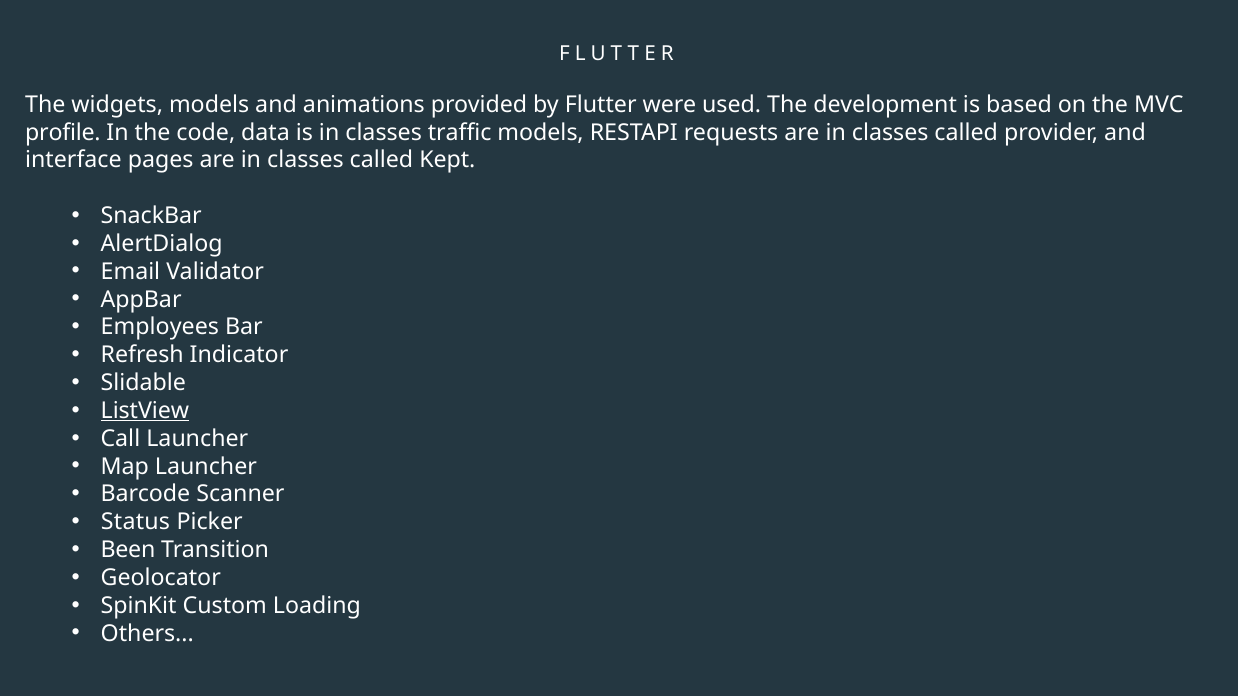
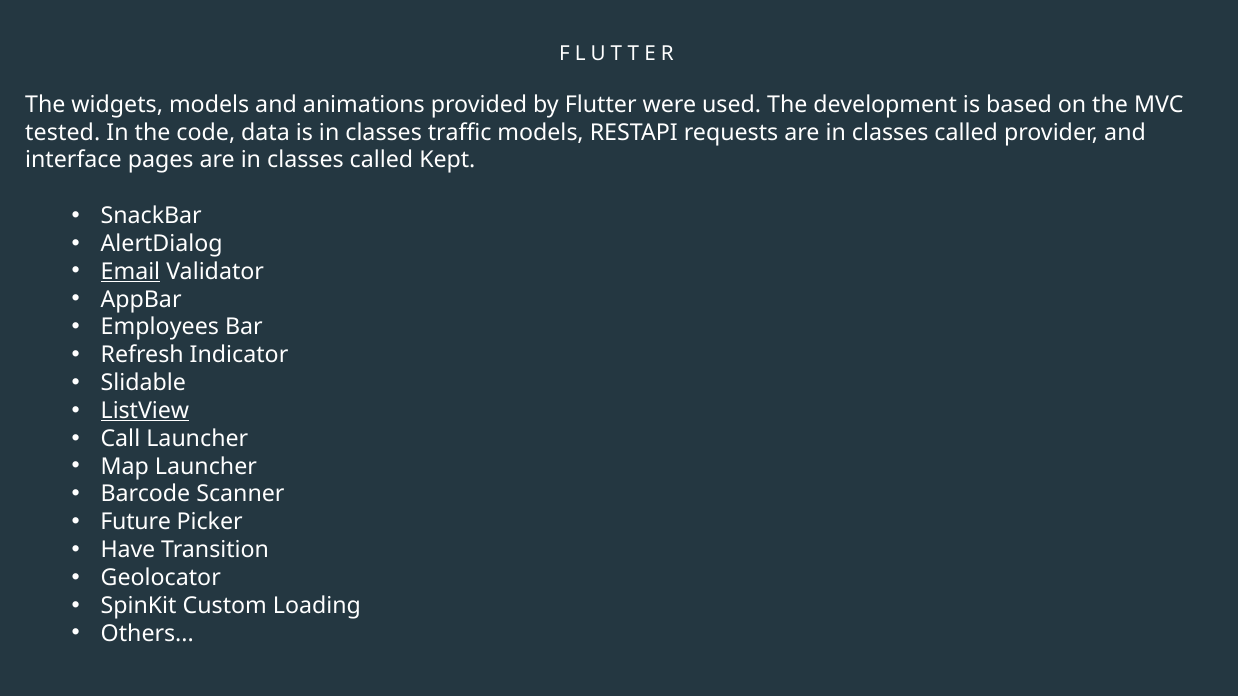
profile: profile -> tested
Email underline: none -> present
Status: Status -> Future
Been: Been -> Have
